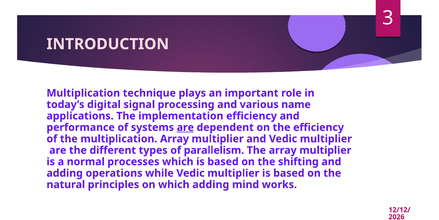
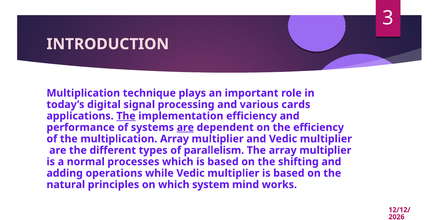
name: name -> cards
The at (126, 116) underline: none -> present
which adding: adding -> system
